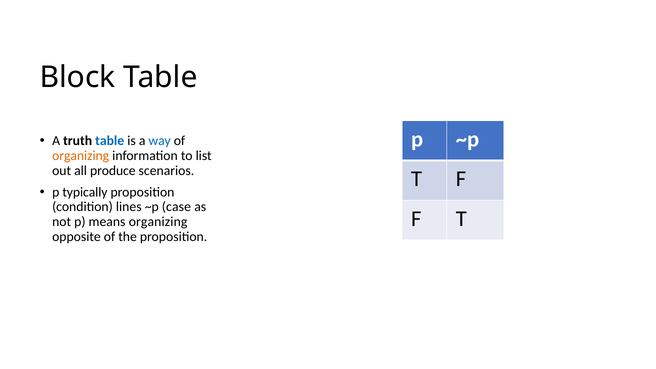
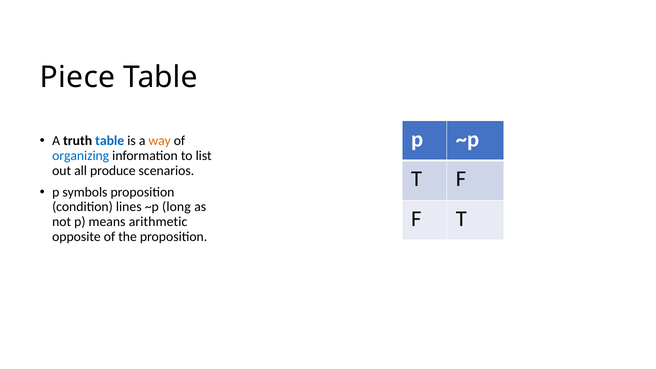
Block: Block -> Piece
way colour: blue -> orange
organizing at (81, 156) colour: orange -> blue
typically: typically -> symbols
case: case -> long
means organizing: organizing -> arithmetic
